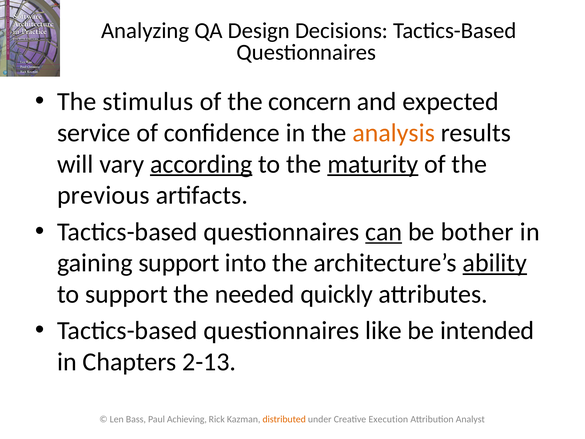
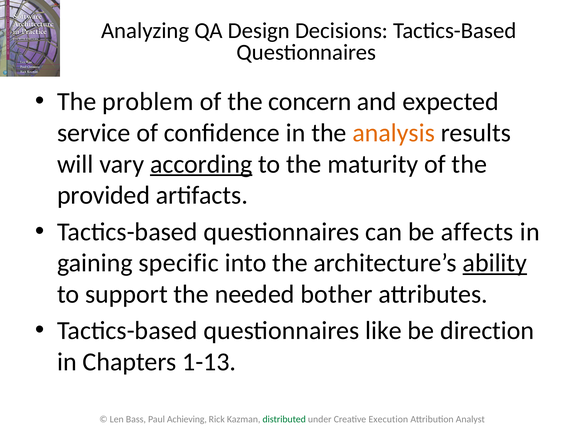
stimulus: stimulus -> problem
maturity underline: present -> none
previous: previous -> provided
can underline: present -> none
bother: bother -> affects
gaining support: support -> specific
quickly: quickly -> bother
intended: intended -> direction
2-13: 2-13 -> 1-13
distributed colour: orange -> green
